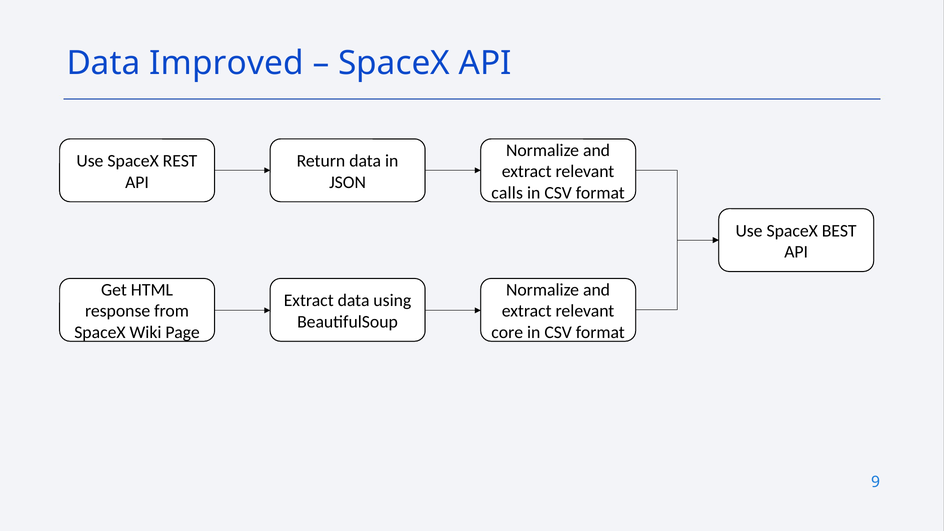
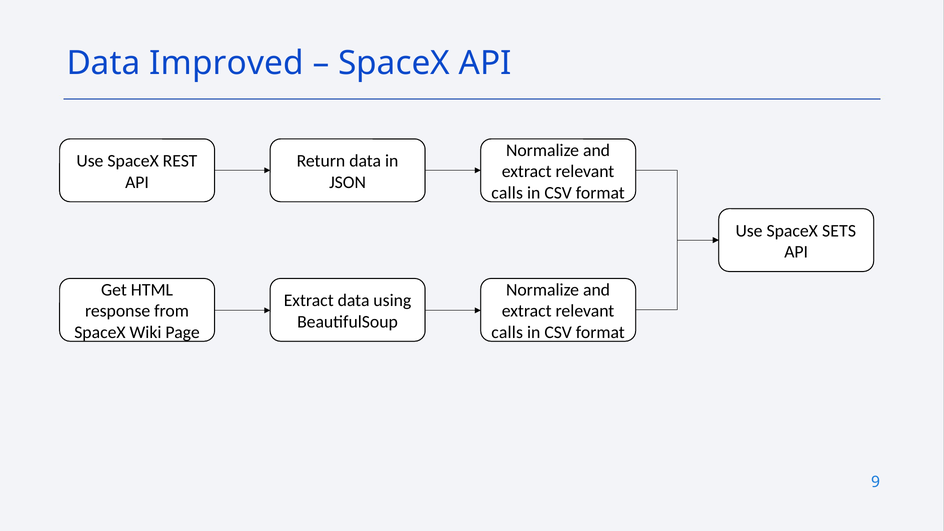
BEST: BEST -> SETS
core at (507, 332): core -> calls
